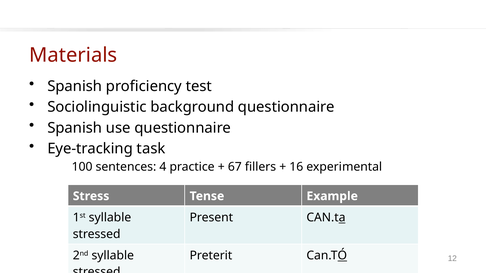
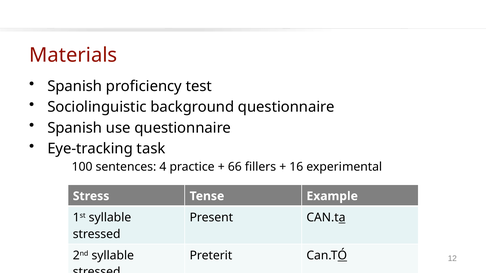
67: 67 -> 66
